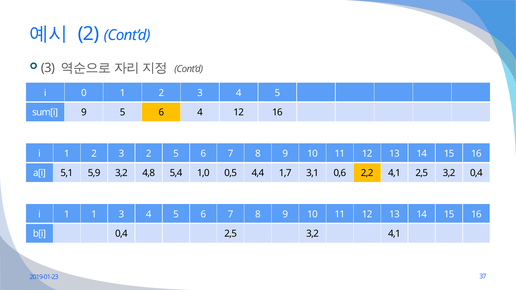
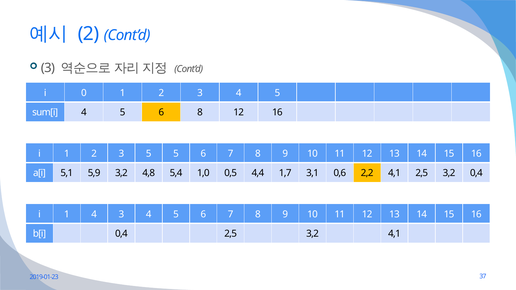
sum[i 9: 9 -> 4
6 4: 4 -> 8
3 2: 2 -> 5
1 1: 1 -> 4
